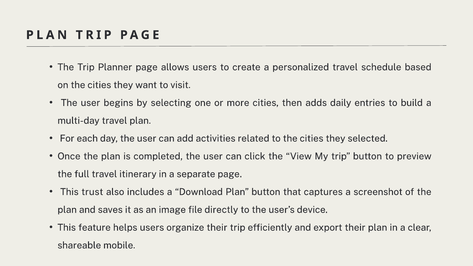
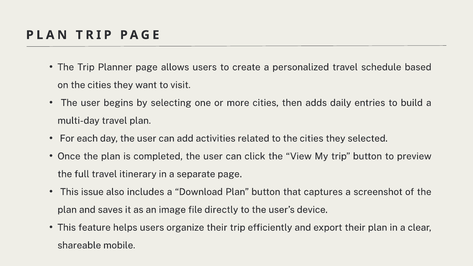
trust: trust -> issue
